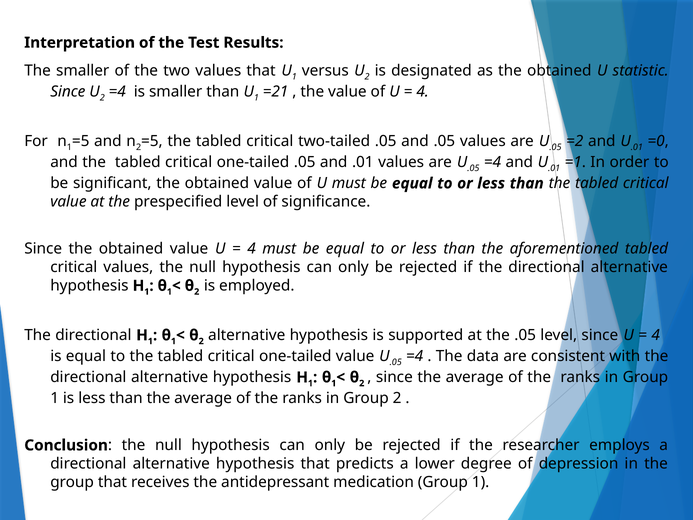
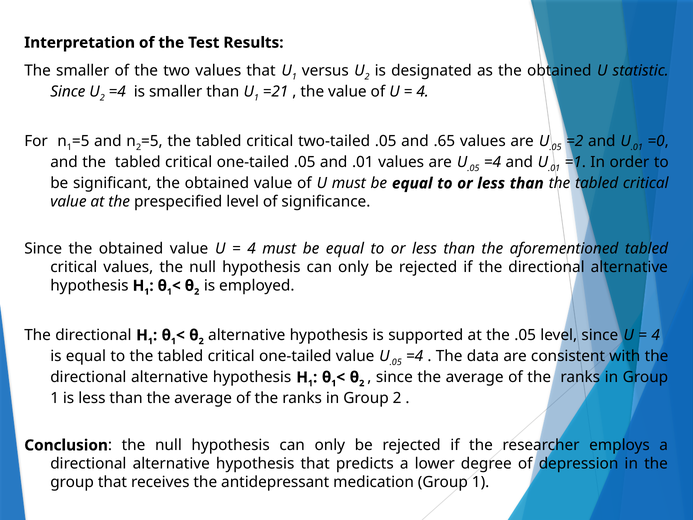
and .05: .05 -> .65
